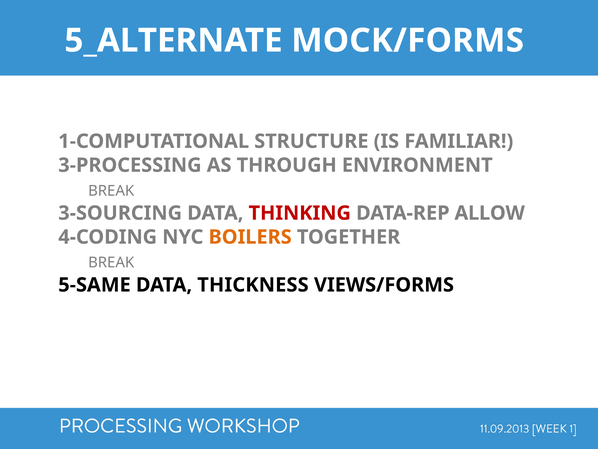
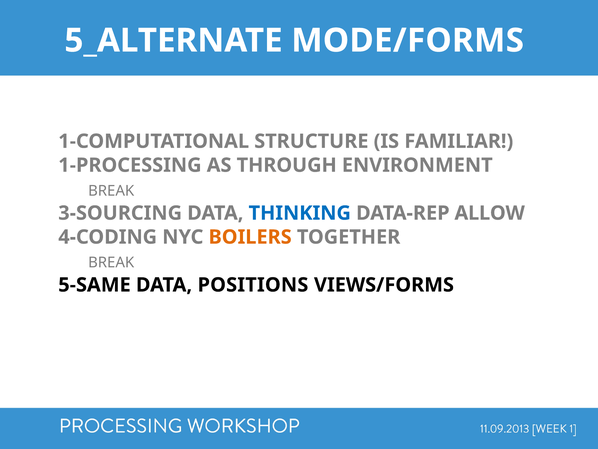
MOCK/FORMS: MOCK/FORMS -> MODE/FORMS
3-PROCESSING: 3-PROCESSING -> 1-PROCESSING
THINKING colour: red -> blue
THICKNESS: THICKNESS -> POSITIONS
